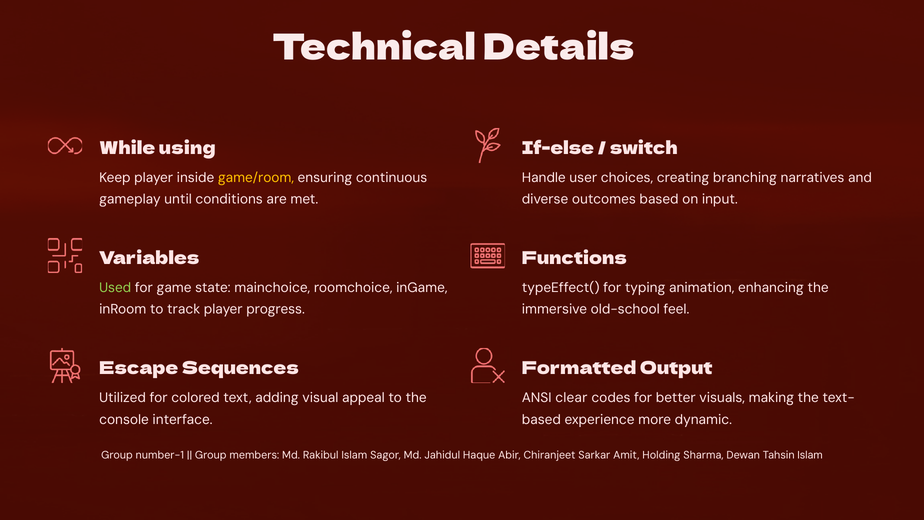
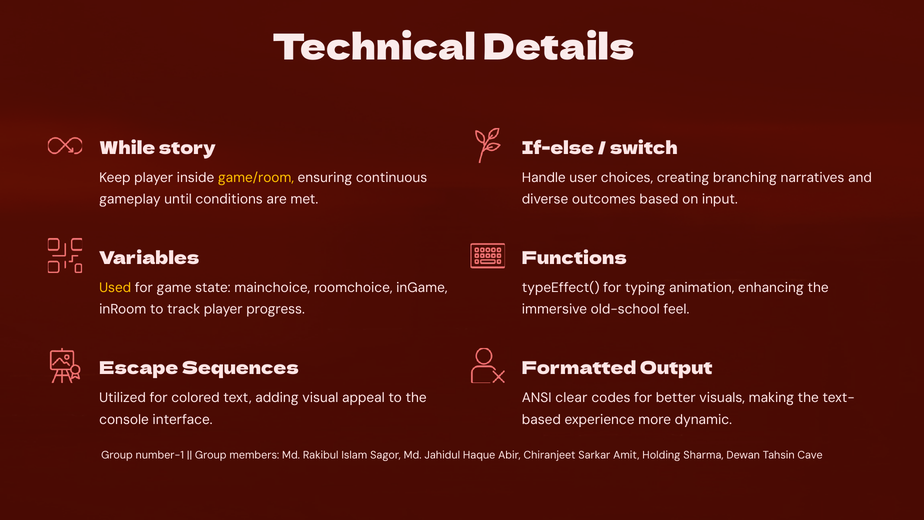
using: using -> story
Used colour: light green -> yellow
Tahsin Islam: Islam -> Cave
